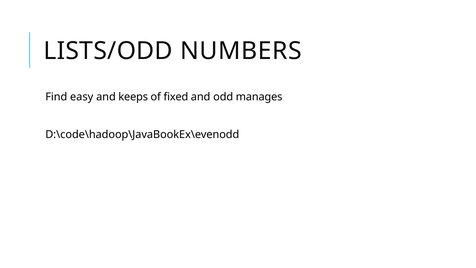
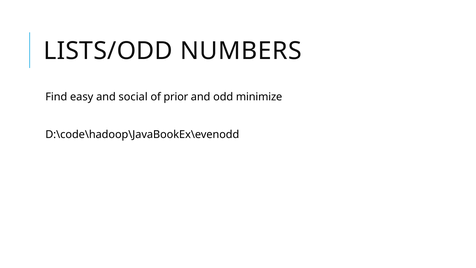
keeps: keeps -> social
fixed: fixed -> prior
manages: manages -> minimize
